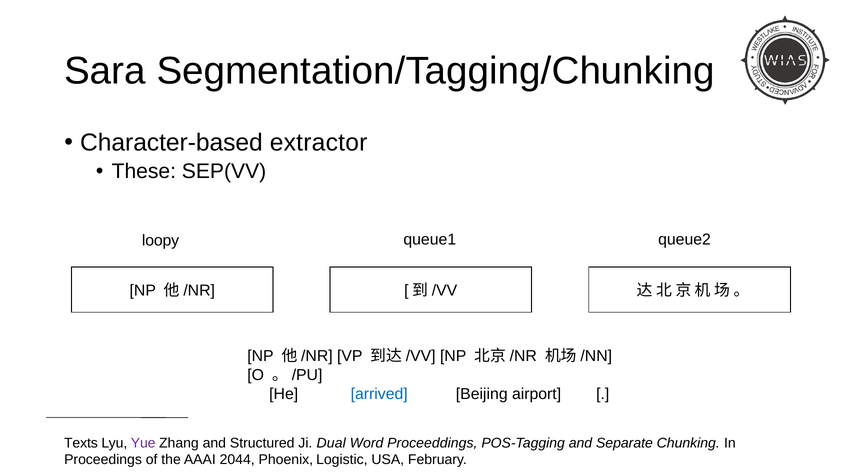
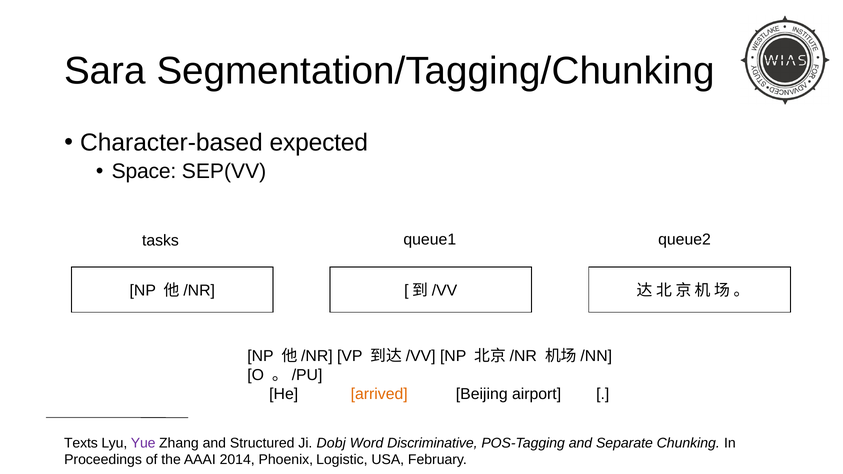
extractor: extractor -> expected
These: These -> Space
loopy: loopy -> tasks
arrived colour: blue -> orange
Dual: Dual -> Dobj
Proceeddings: Proceeddings -> Discriminative
2044: 2044 -> 2014
